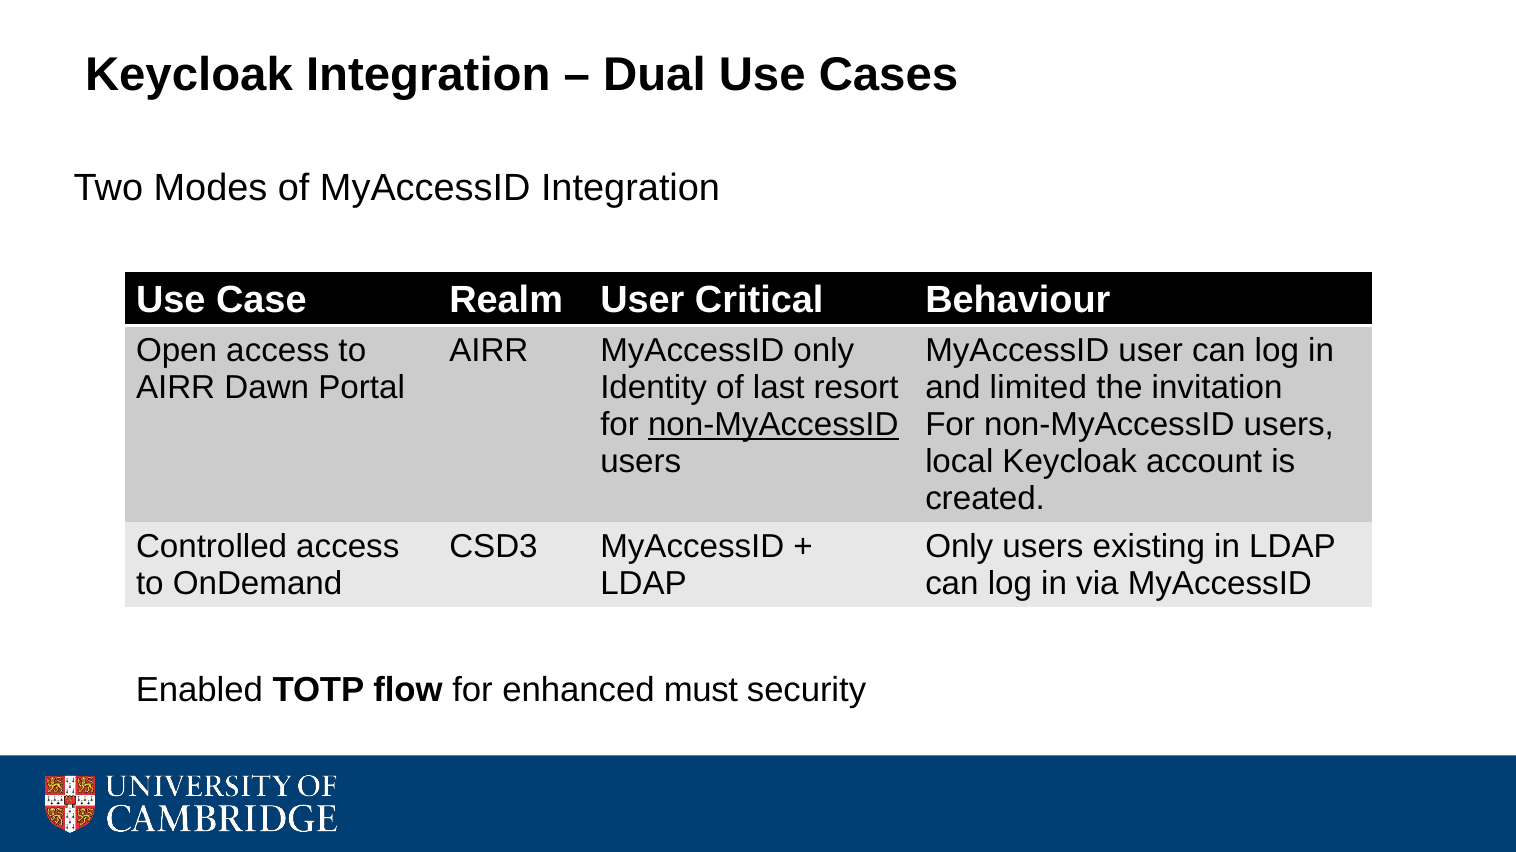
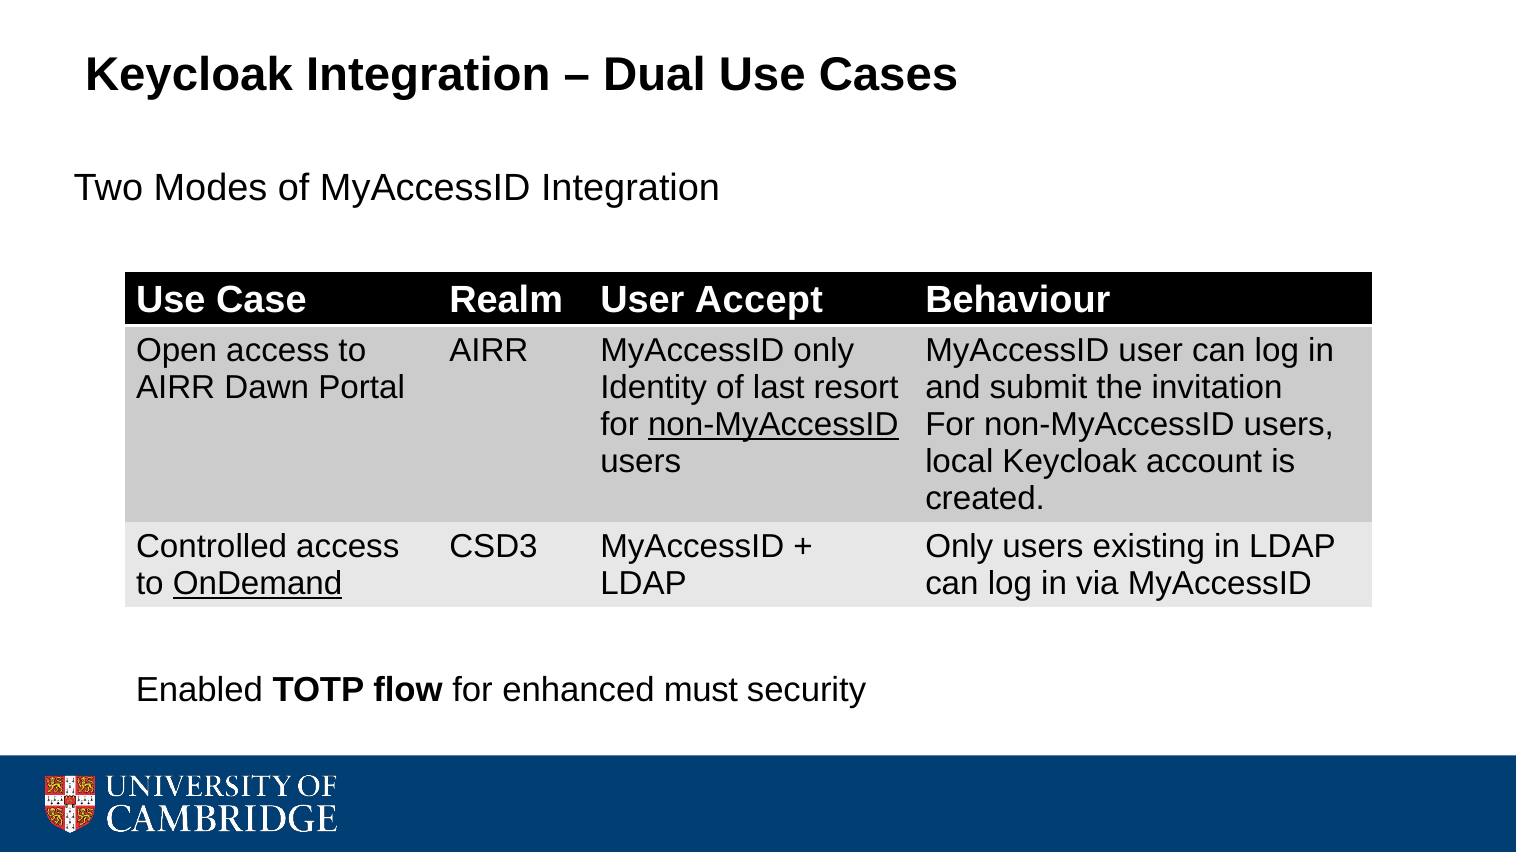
Critical: Critical -> Accept
limited: limited -> submit
OnDemand underline: none -> present
